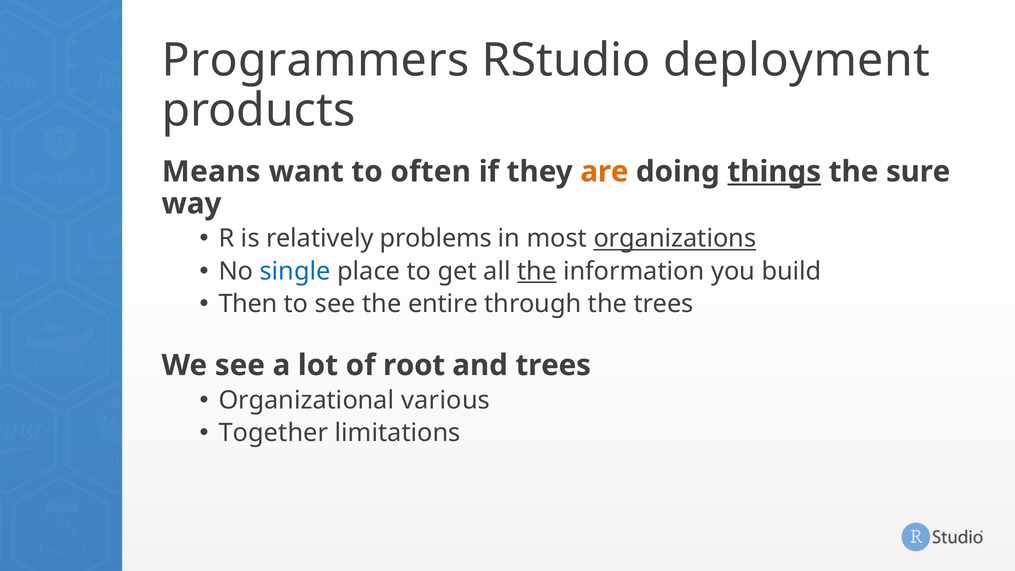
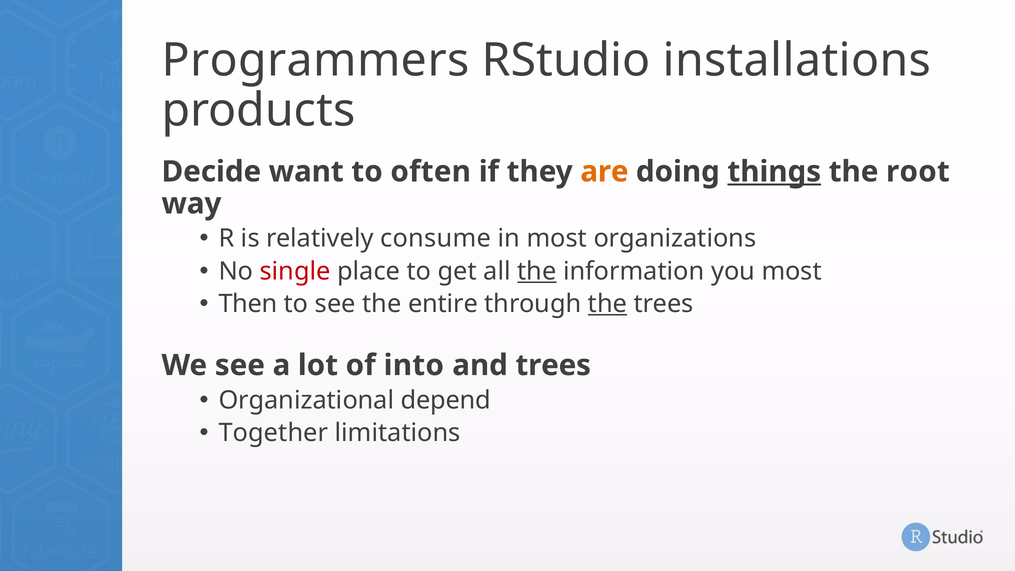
deployment: deployment -> installations
Means: Means -> Decide
sure: sure -> root
problems: problems -> consume
organizations underline: present -> none
single colour: blue -> red
you build: build -> most
the at (607, 304) underline: none -> present
root: root -> into
various: various -> depend
